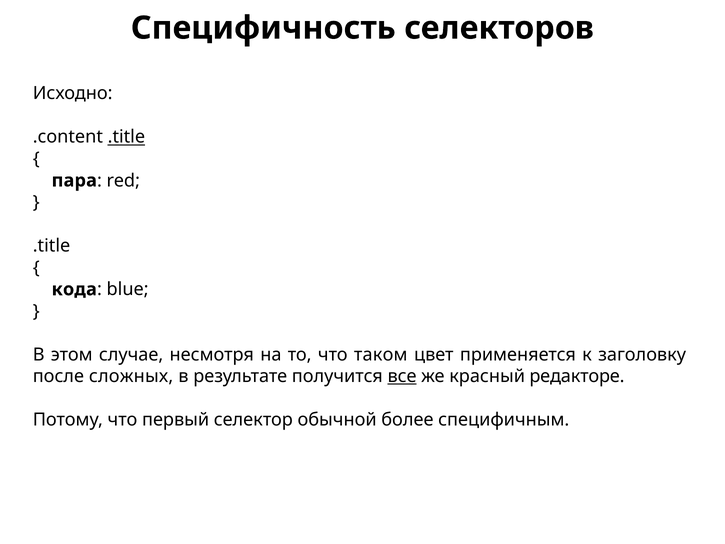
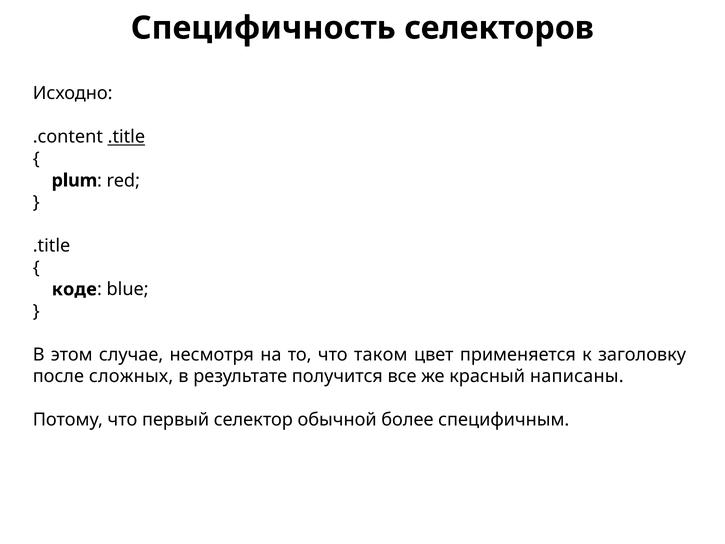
пара: пара -> plum
кода: кода -> коде
все underline: present -> none
редакторе: редакторе -> написаны
